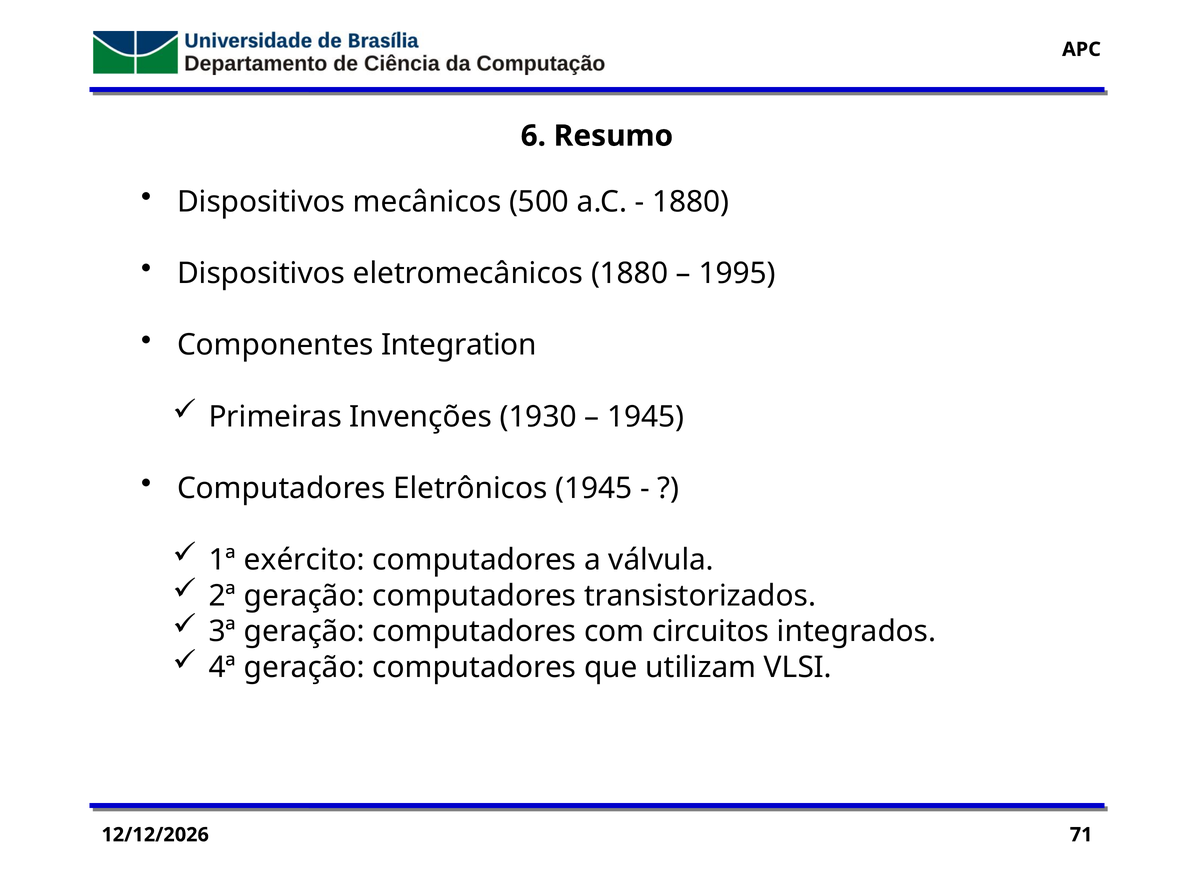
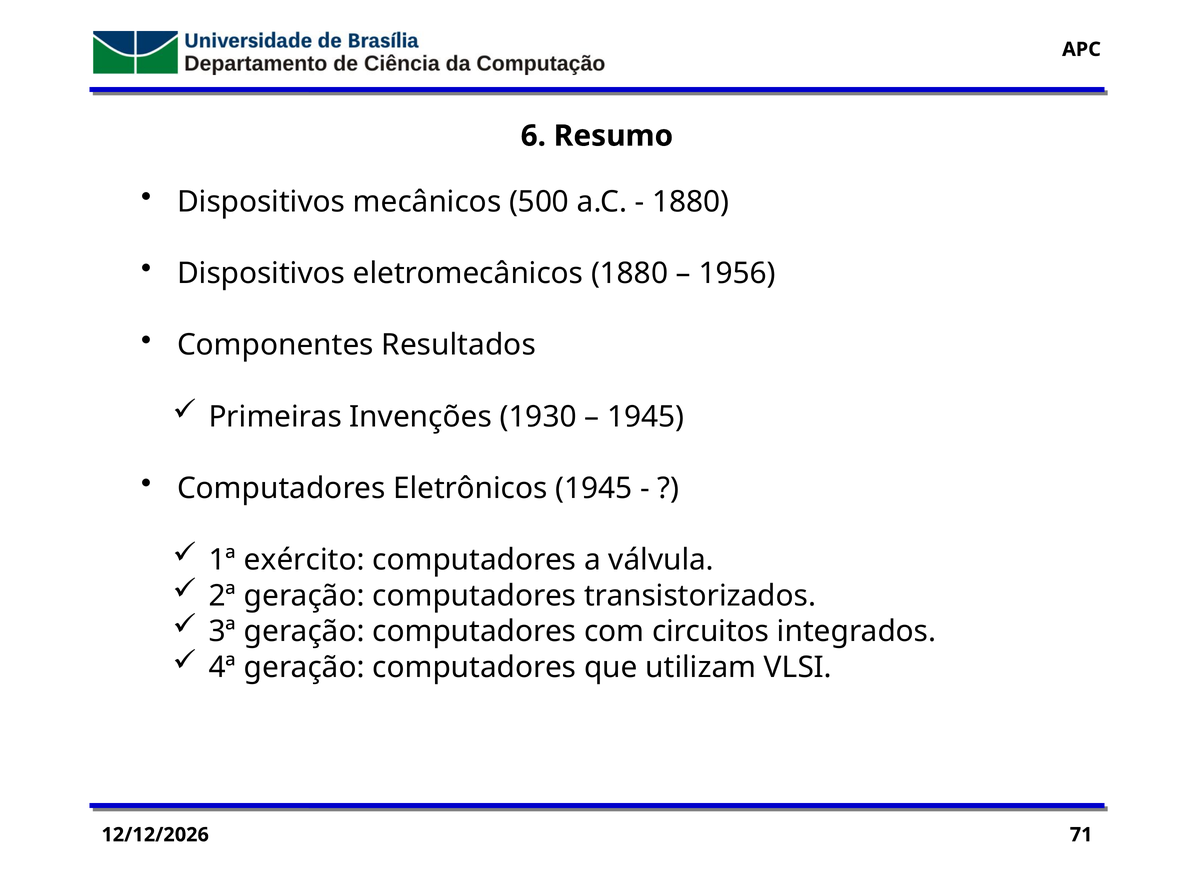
1995: 1995 -> 1956
Integration: Integration -> Resultados
